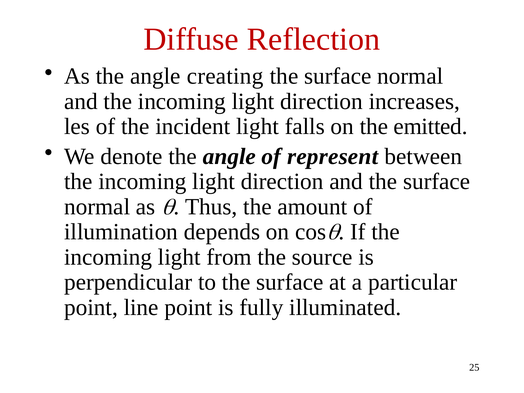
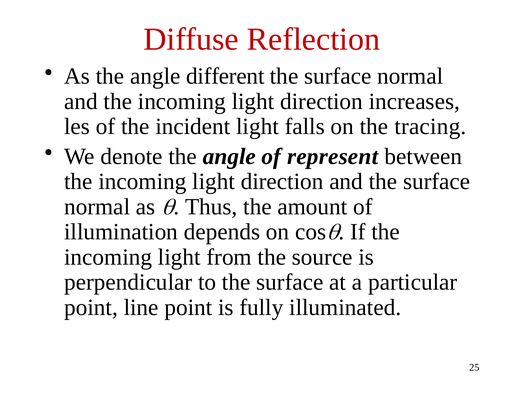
creating: creating -> different
emitted: emitted -> tracing
